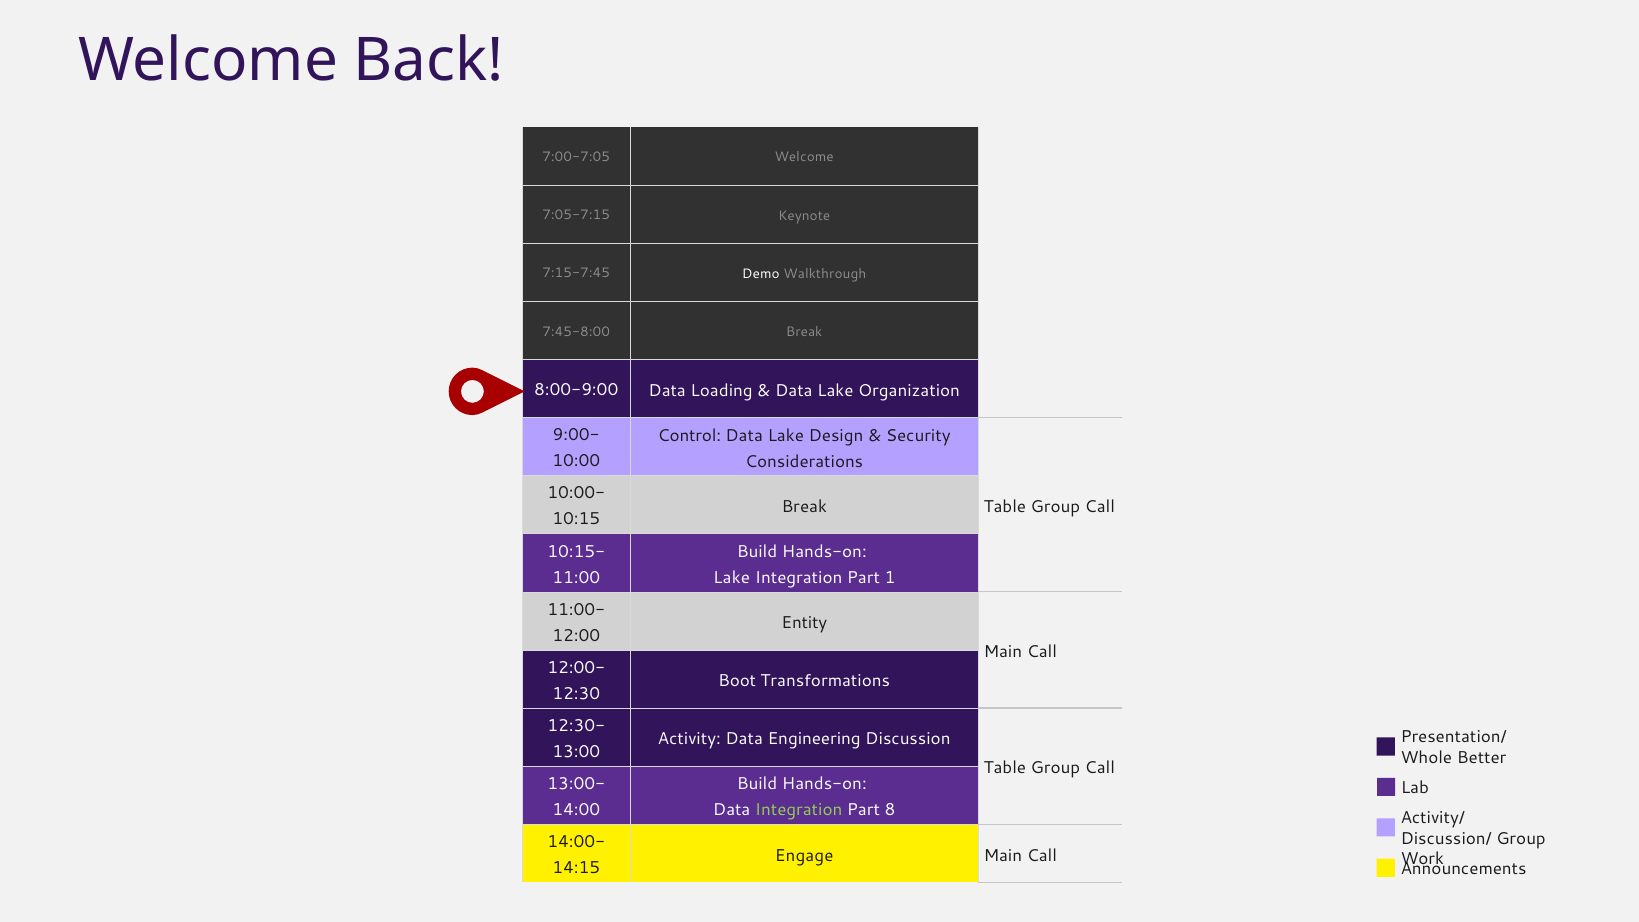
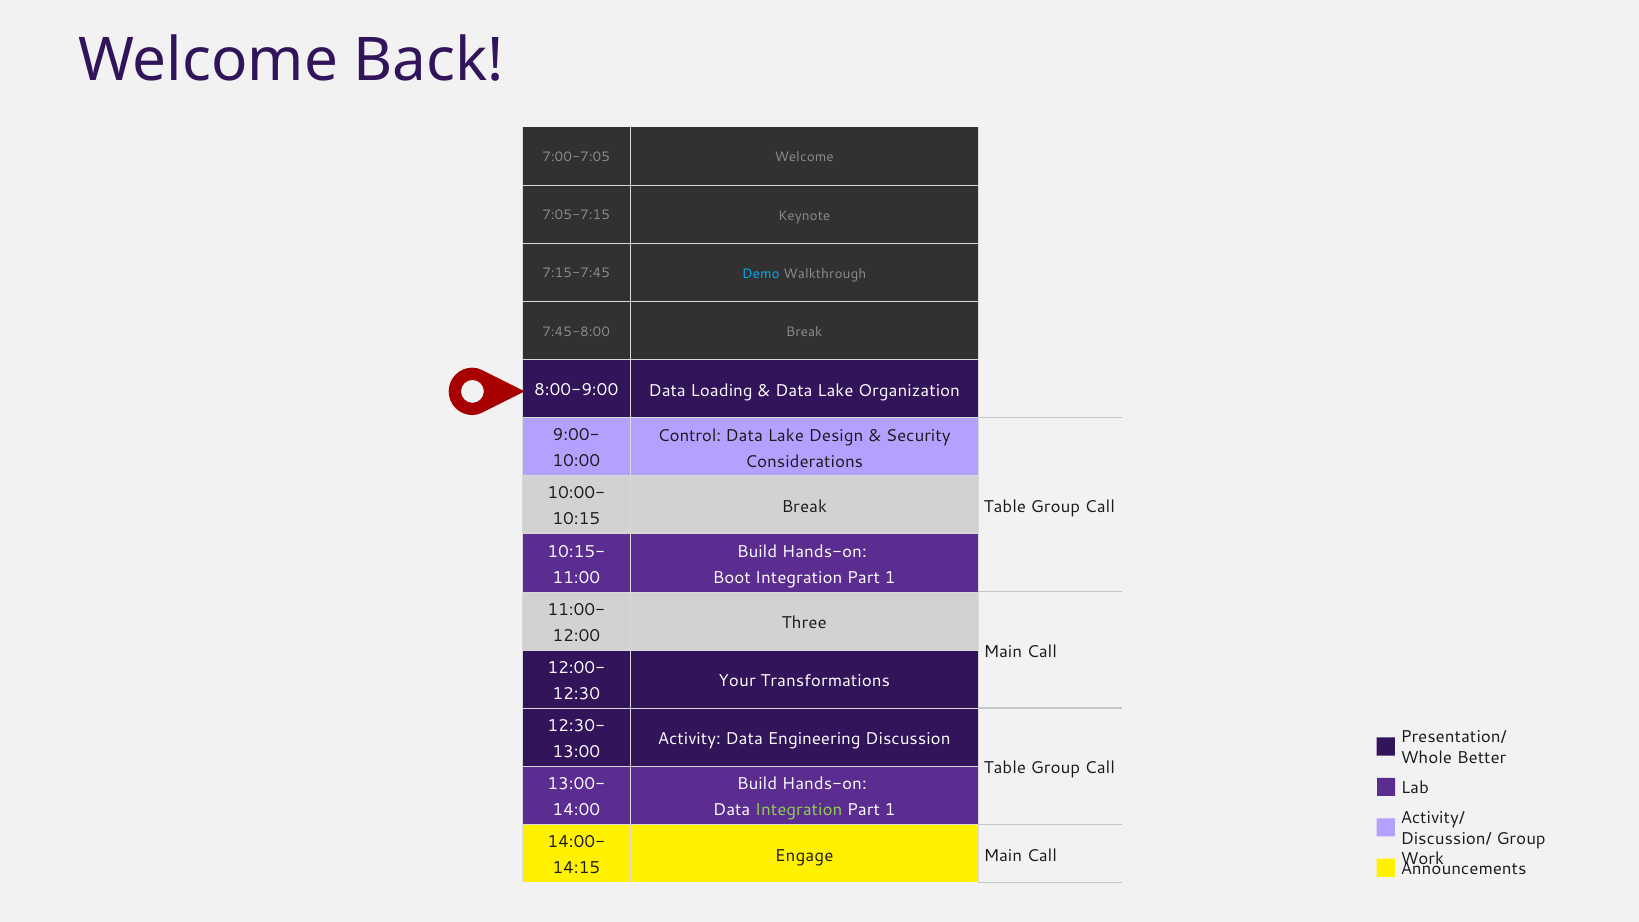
Demo colour: white -> light blue
Lake at (732, 578): Lake -> Boot
Entity: Entity -> Three
Boot: Boot -> Your
8 at (890, 810): 8 -> 1
